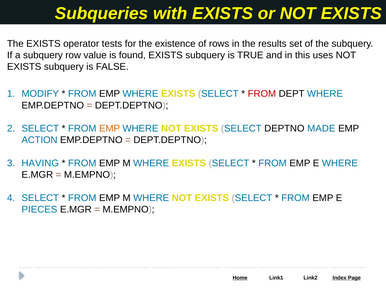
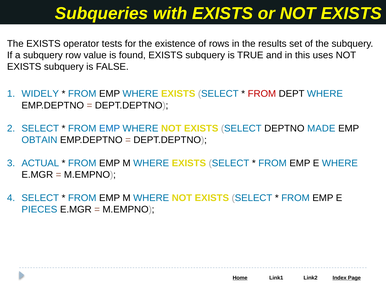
MODIFY: MODIFY -> WIDELY
EMP at (110, 129) colour: orange -> blue
ACTION: ACTION -> OBTAIN
HAVING: HAVING -> ACTUAL
